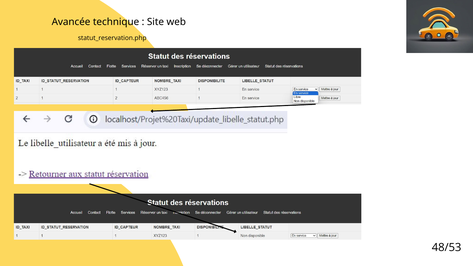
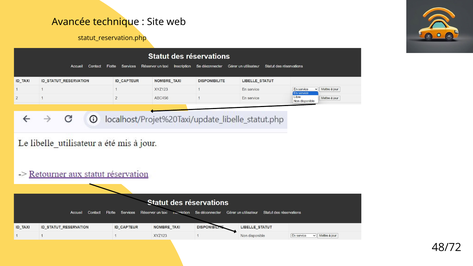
48/53: 48/53 -> 48/72
